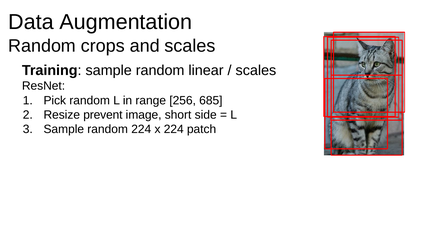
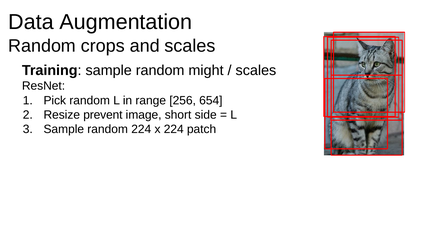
linear: linear -> might
685: 685 -> 654
